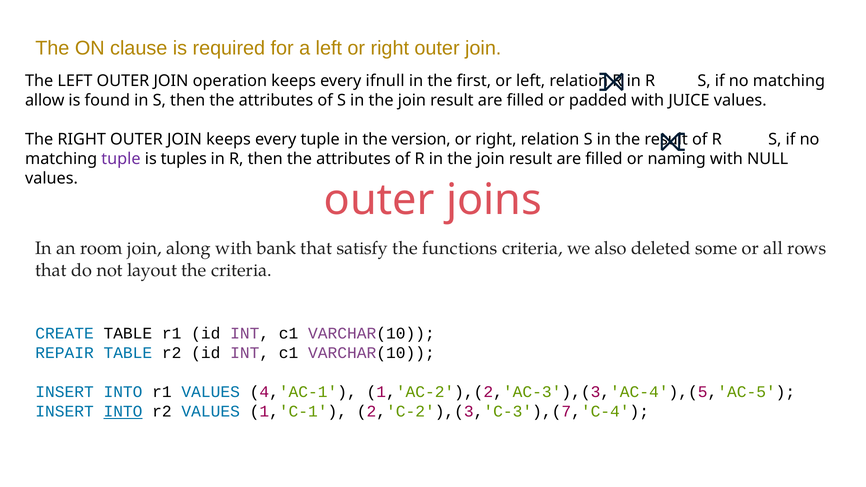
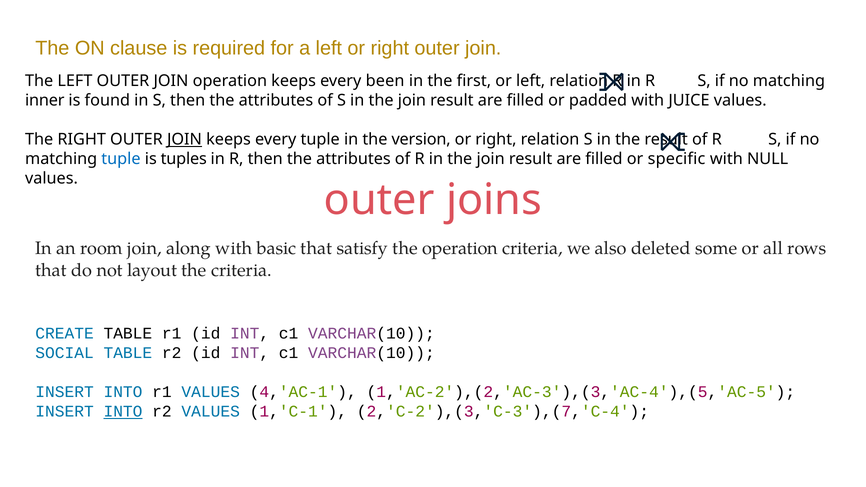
ifnull: ifnull -> been
allow: allow -> inner
JOIN at (184, 140) underline: none -> present
tuple at (121, 159) colour: purple -> blue
naming: naming -> specific
bank: bank -> basic
the functions: functions -> operation
REPAIR: REPAIR -> SOCIAL
